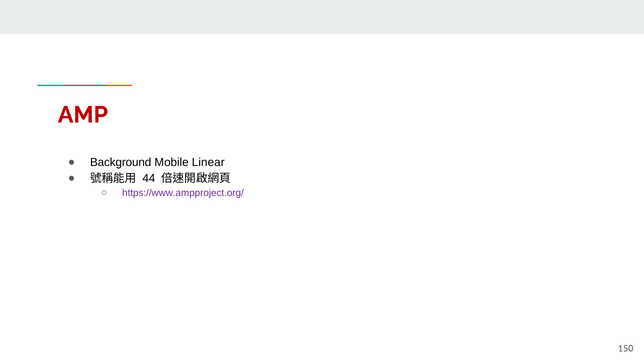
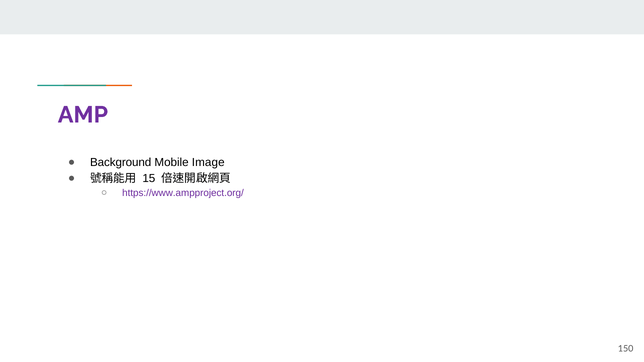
AMP colour: red -> purple
Linear: Linear -> Image
44: 44 -> 15
